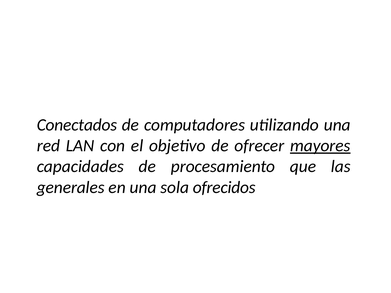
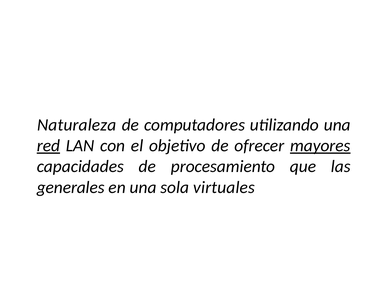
Conectados: Conectados -> Naturaleza
red underline: none -> present
ofrecidos: ofrecidos -> virtuales
